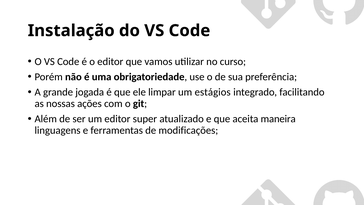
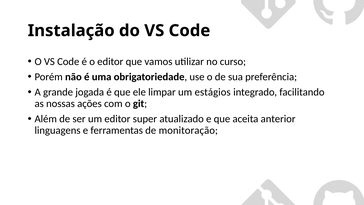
maneira: maneira -> anterior
modificações: modificações -> monitoração
